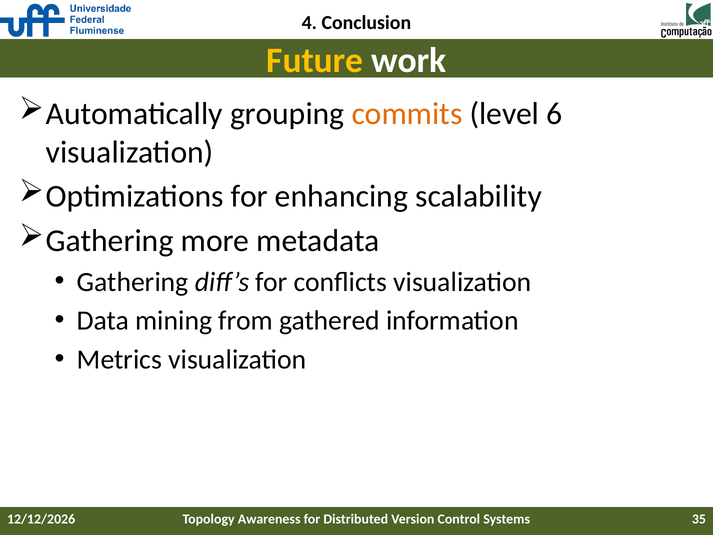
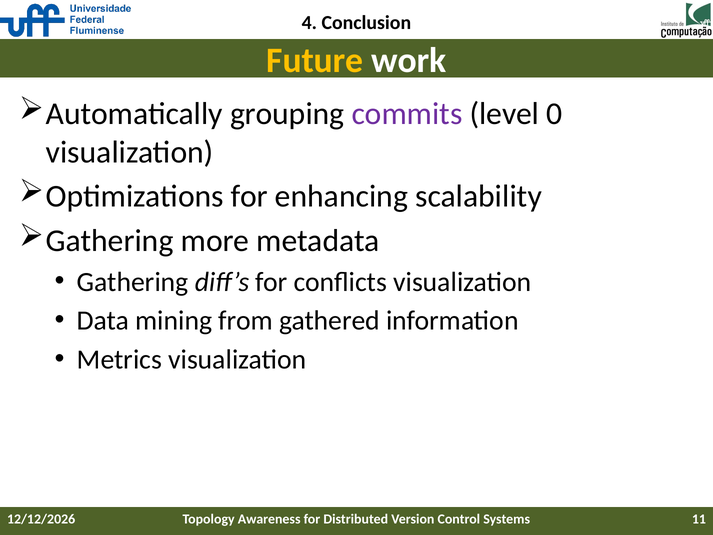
commits colour: orange -> purple
6: 6 -> 0
35: 35 -> 11
